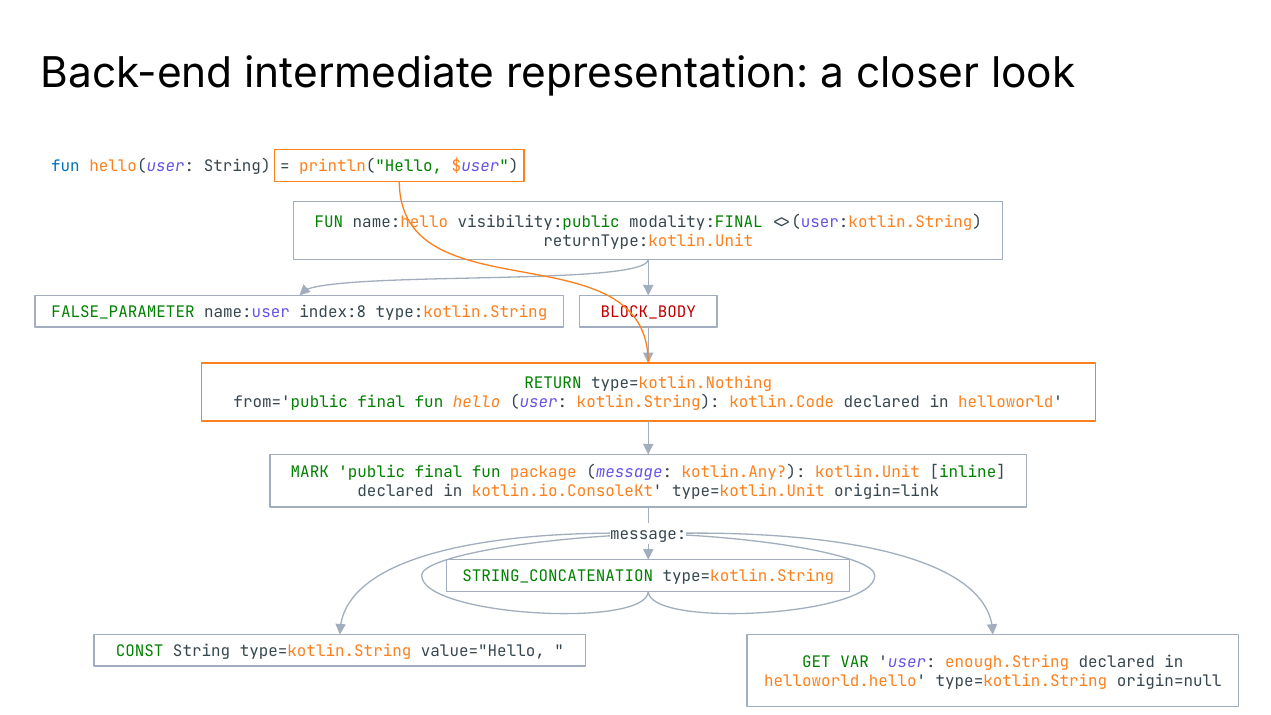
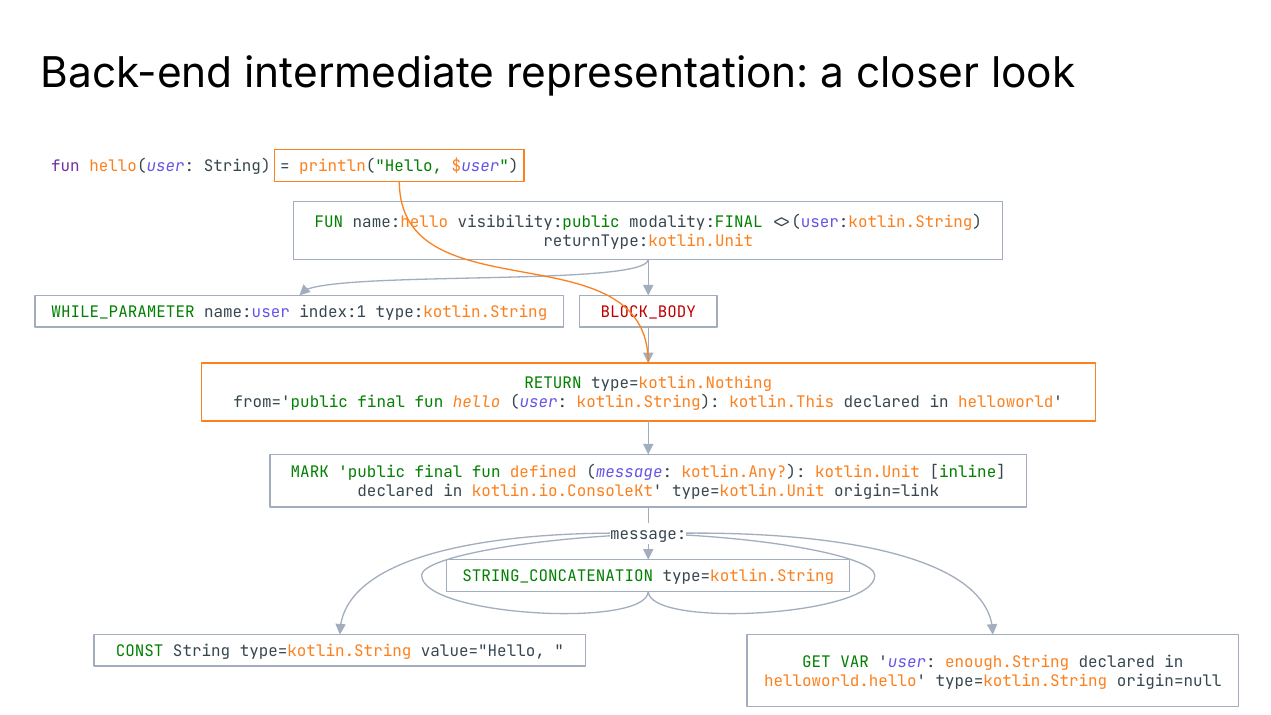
fun at (65, 167) colour: blue -> purple
FALSE_PARAMETER: FALSE_PARAMETER -> WHILE_PARAMETER
index:8: index:8 -> index:1
kotlin.Code: kotlin.Code -> kotlin.This
package: package -> defined
